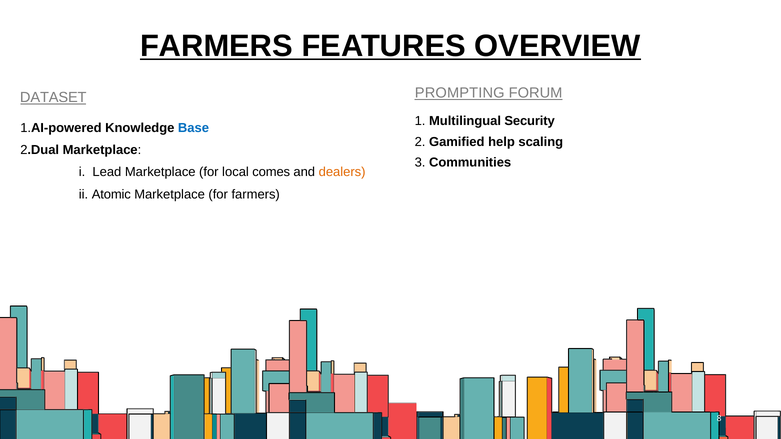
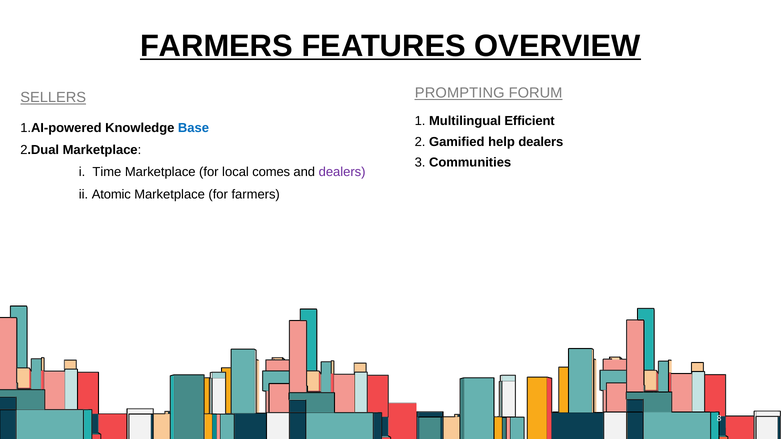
DATASET: DATASET -> SELLERS
Security: Security -> Efficient
help scaling: scaling -> dealers
Lead: Lead -> Time
dealers at (342, 172) colour: orange -> purple
